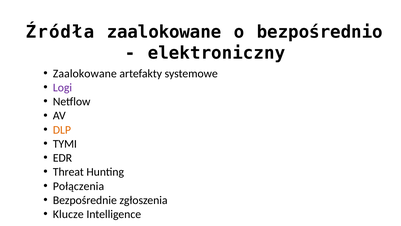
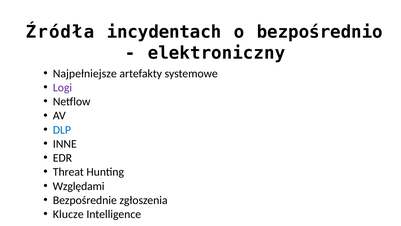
Źródła zaalokowane: zaalokowane -> incydentach
Zaalokowane at (85, 73): Zaalokowane -> Najpełniejsze
DLP colour: orange -> blue
TYMI: TYMI -> INNE
Połączenia: Połączenia -> Względami
